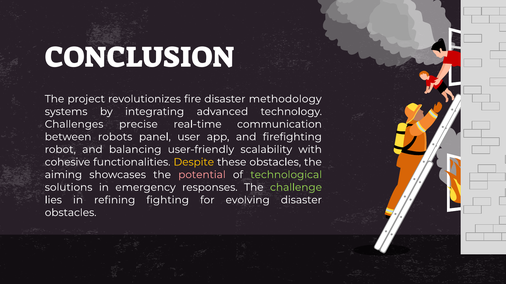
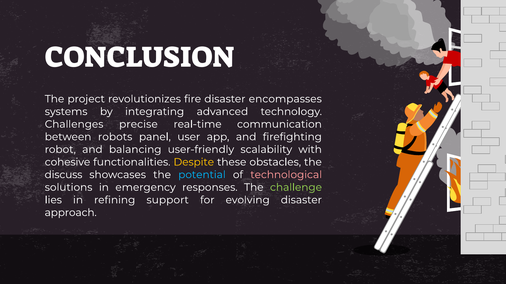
methodology: methodology -> encompasses
aiming: aiming -> discuss
potential colour: pink -> light blue
technological colour: light green -> pink
fighting: fighting -> support
obstacles at (71, 213): obstacles -> approach
